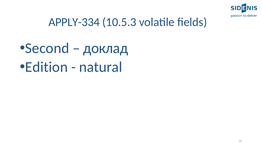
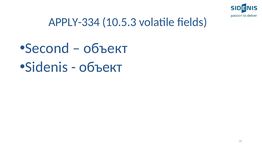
доклад at (106, 48): доклад -> объект
Edition: Edition -> Sidenis
natural at (101, 67): natural -> объект
